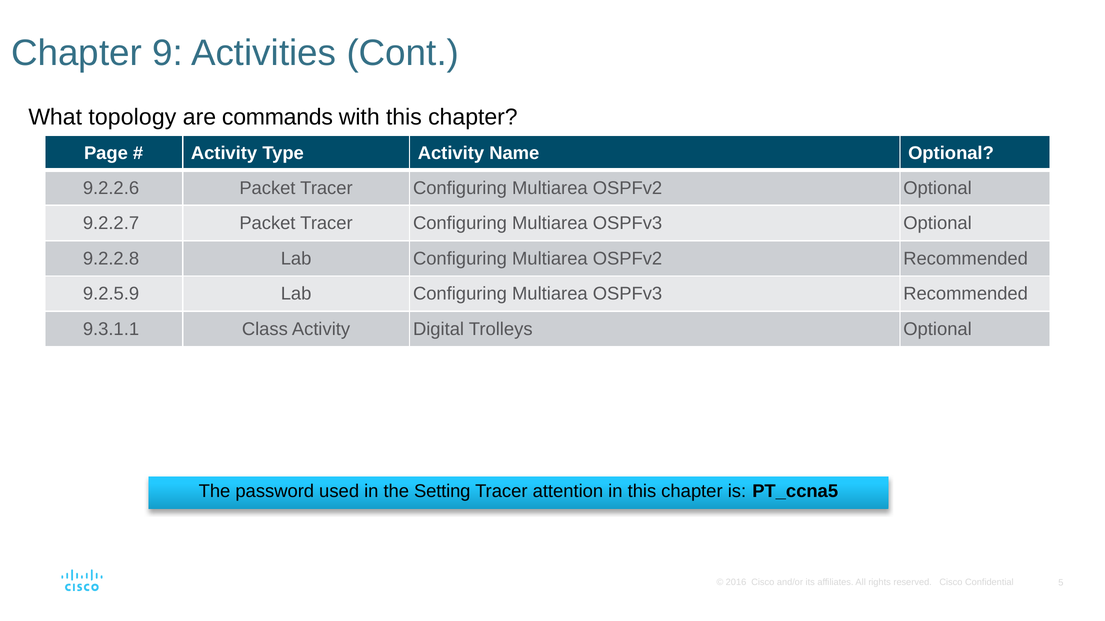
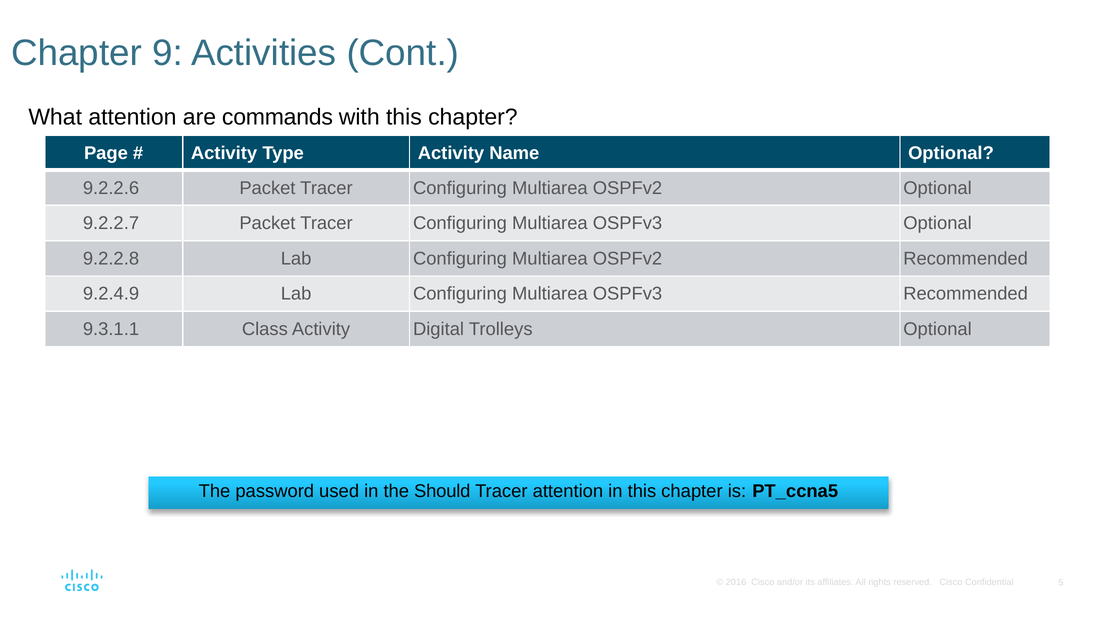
What topology: topology -> attention
9.2.5.9: 9.2.5.9 -> 9.2.4.9
Setting: Setting -> Should
